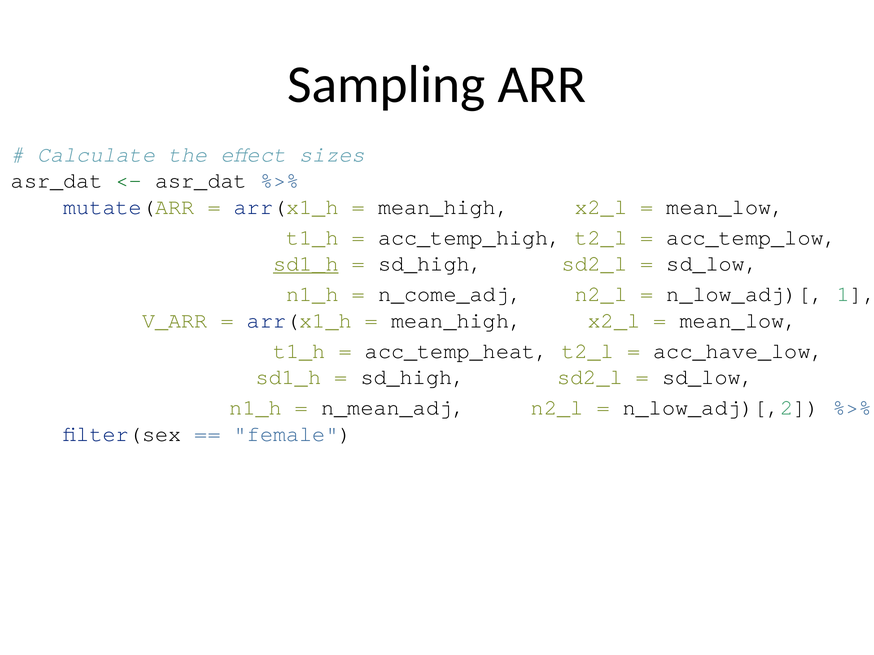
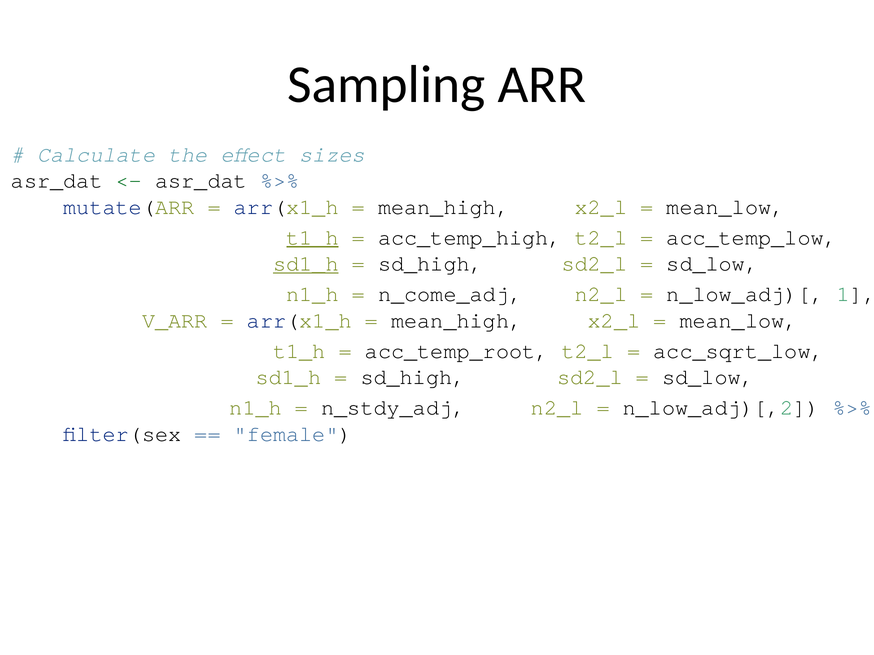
t1_h at (312, 238) underline: none -> present
acc_temp_heat: acc_temp_heat -> acc_temp_root
acc_have_low: acc_have_low -> acc_sqrt_low
n_mean_adj: n_mean_adj -> n_stdy_adj
